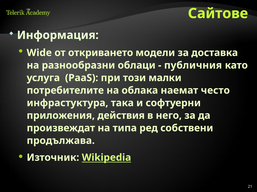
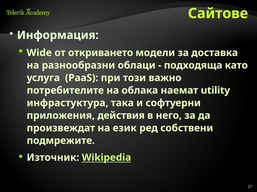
публичния: публичния -> подходяща
малки: малки -> важно
често: често -> utility
типа: типа -> език
продължава: продължава -> подмрежите
